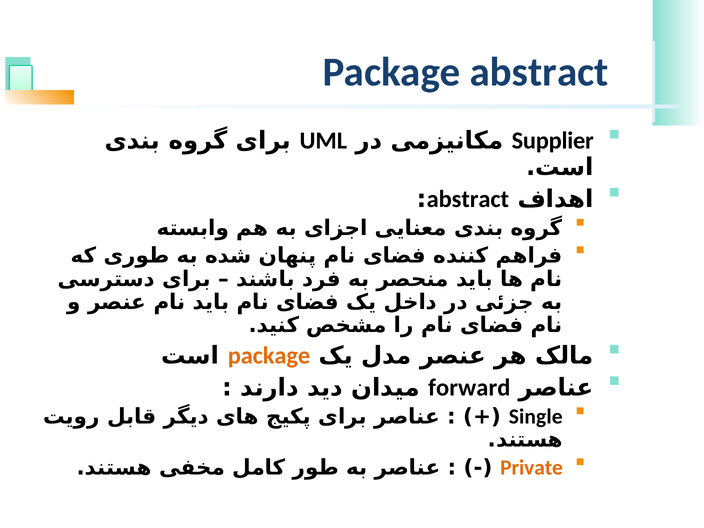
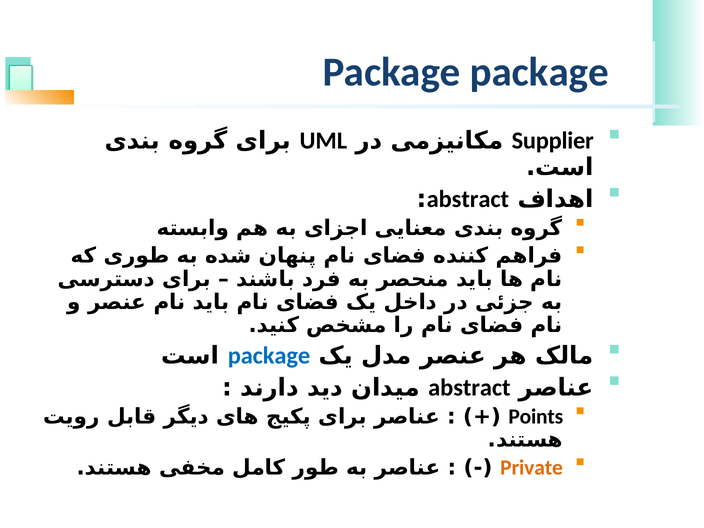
Package abstract: abstract -> package
package at (269, 356) colour: orange -> blue
forward at (469, 387): forward -> abstract
Single: Single -> Points
